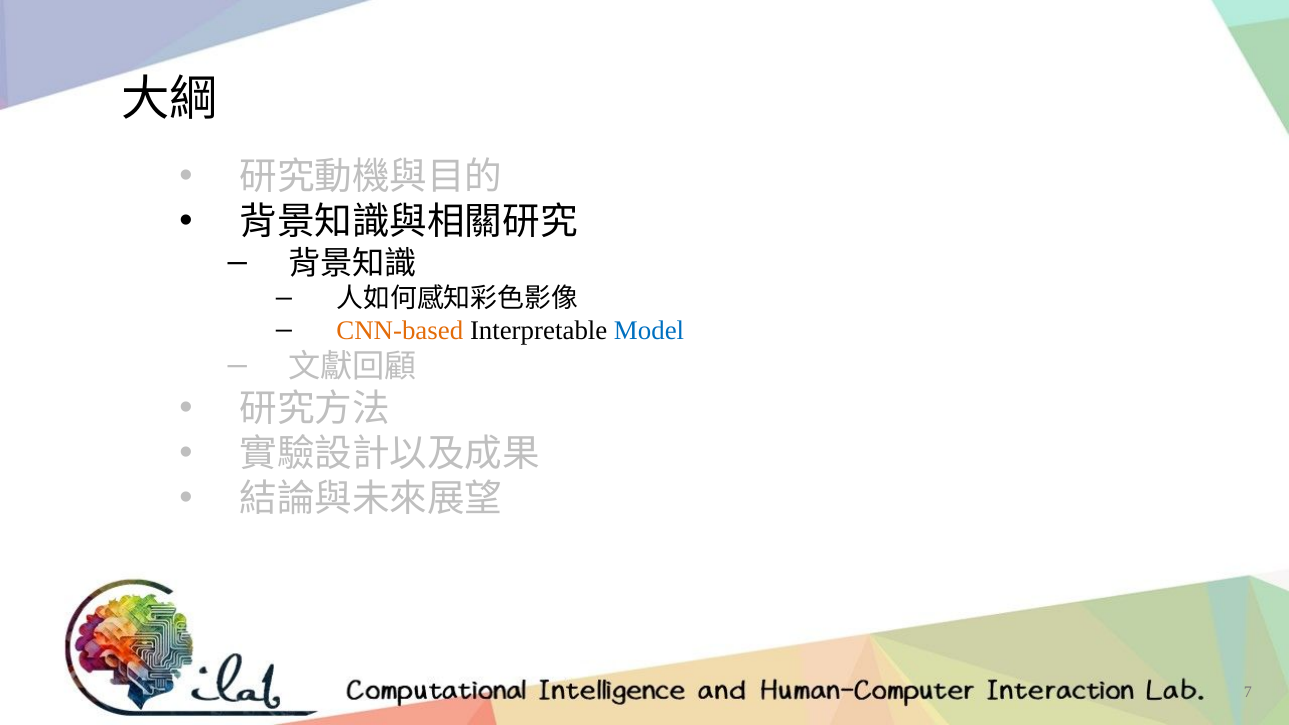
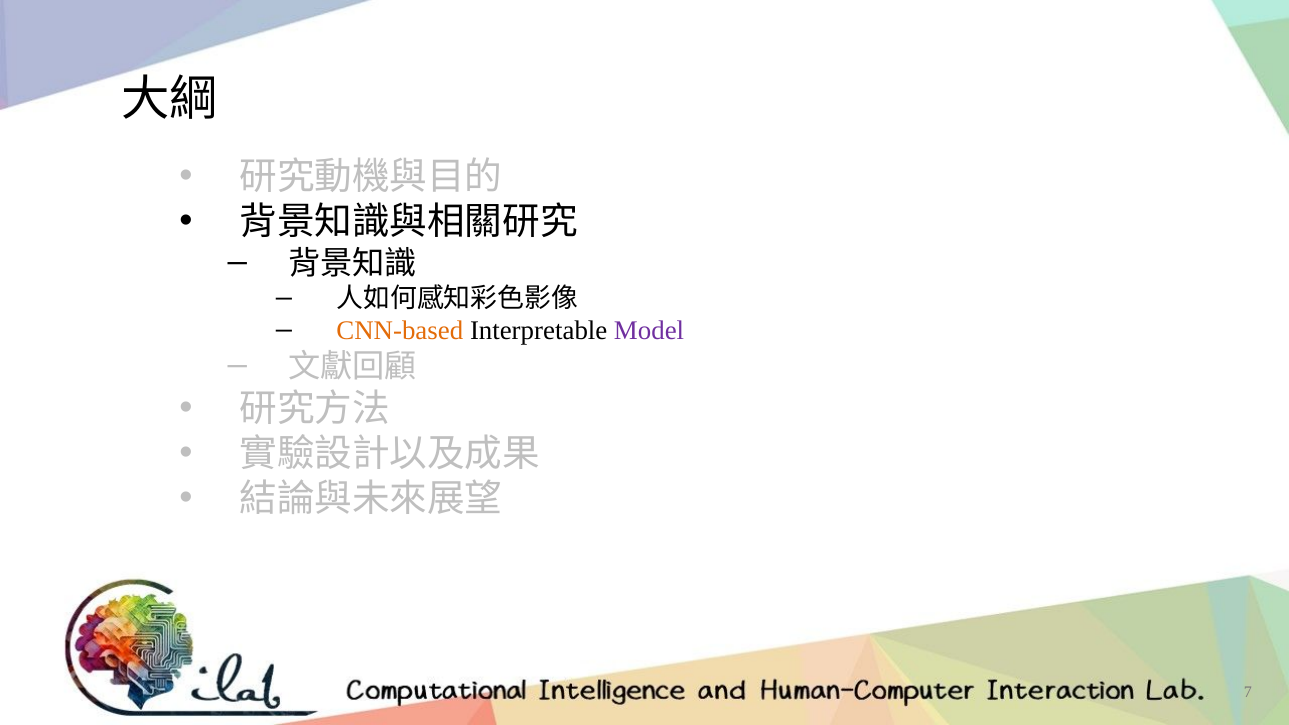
Model colour: blue -> purple
